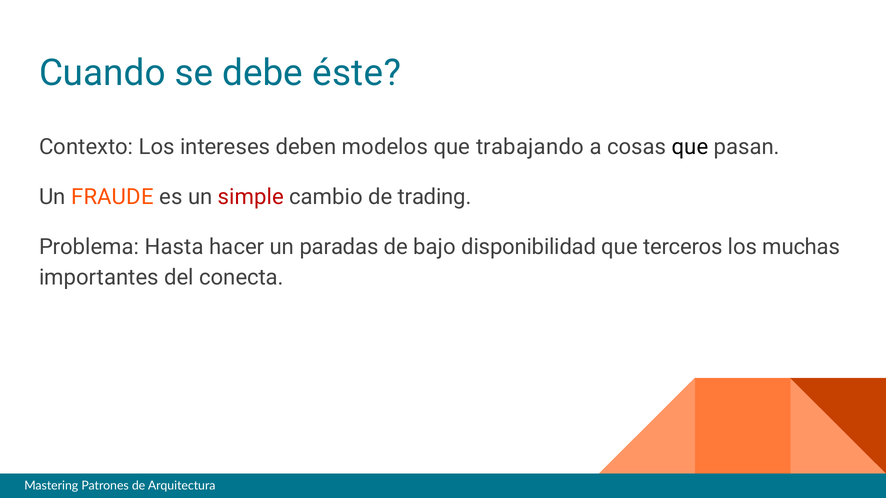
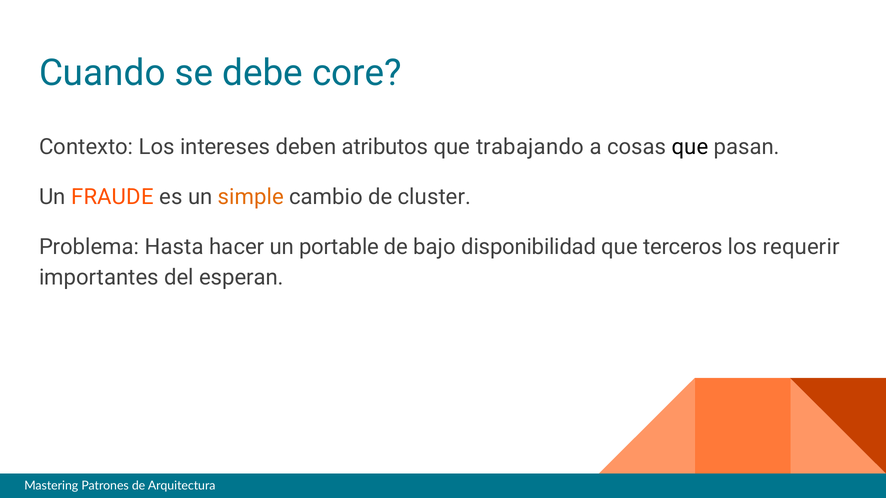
éste: éste -> core
modelos: modelos -> atributos
simple colour: red -> orange
trading: trading -> cluster
paradas: paradas -> portable
muchas: muchas -> requerir
conecta: conecta -> esperan
